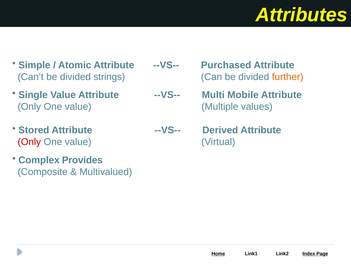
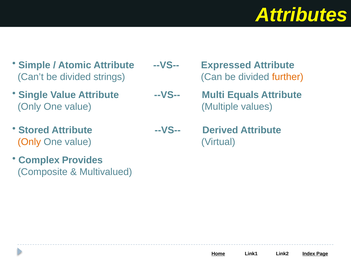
Purchased: Purchased -> Expressed
Mobile: Mobile -> Equals
Only at (29, 142) colour: red -> orange
